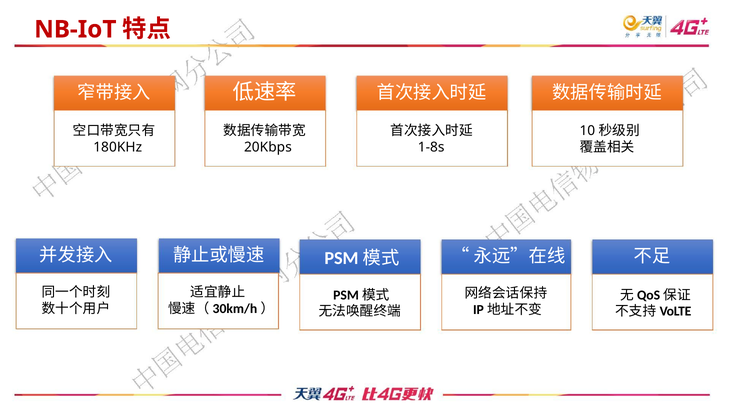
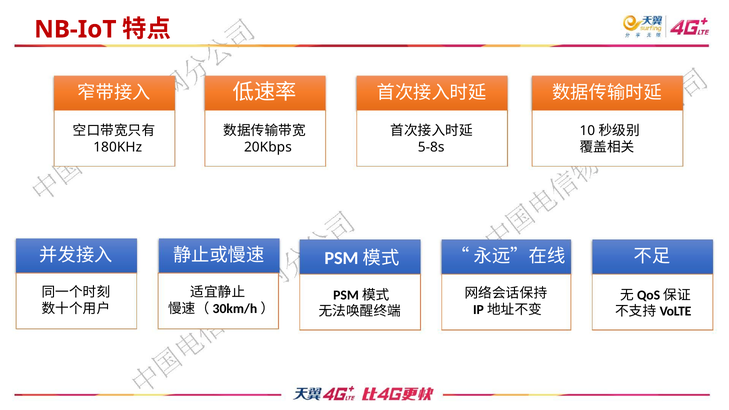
1-8s: 1-8s -> 5-8s
